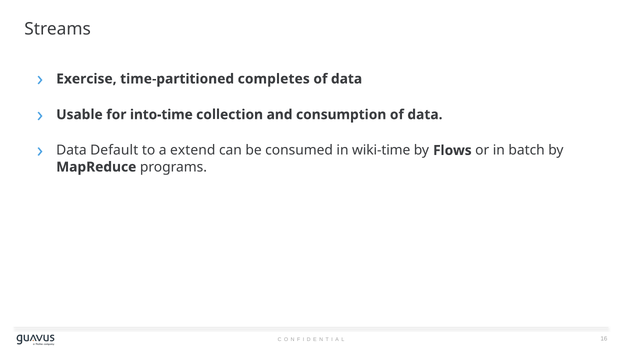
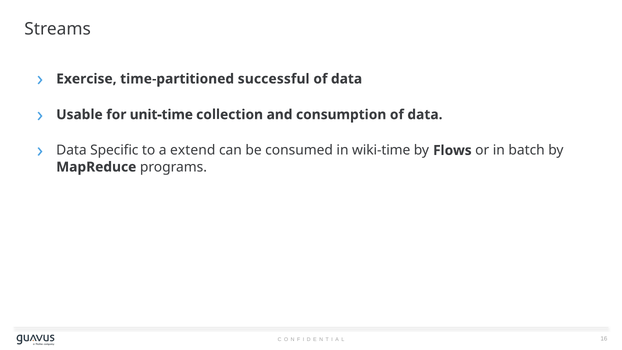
completes: completes -> successful
into-time: into-time -> unit-time
Default: Default -> Specific
